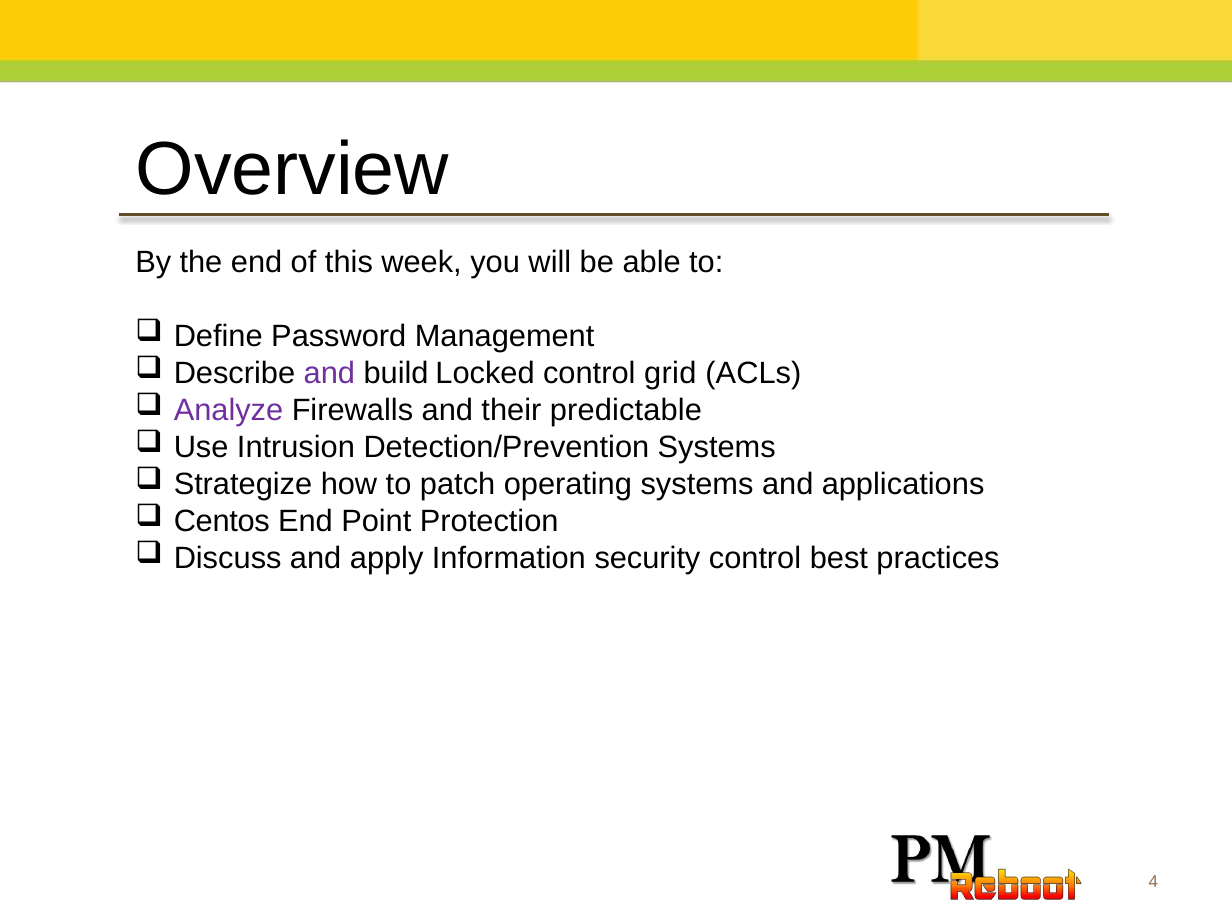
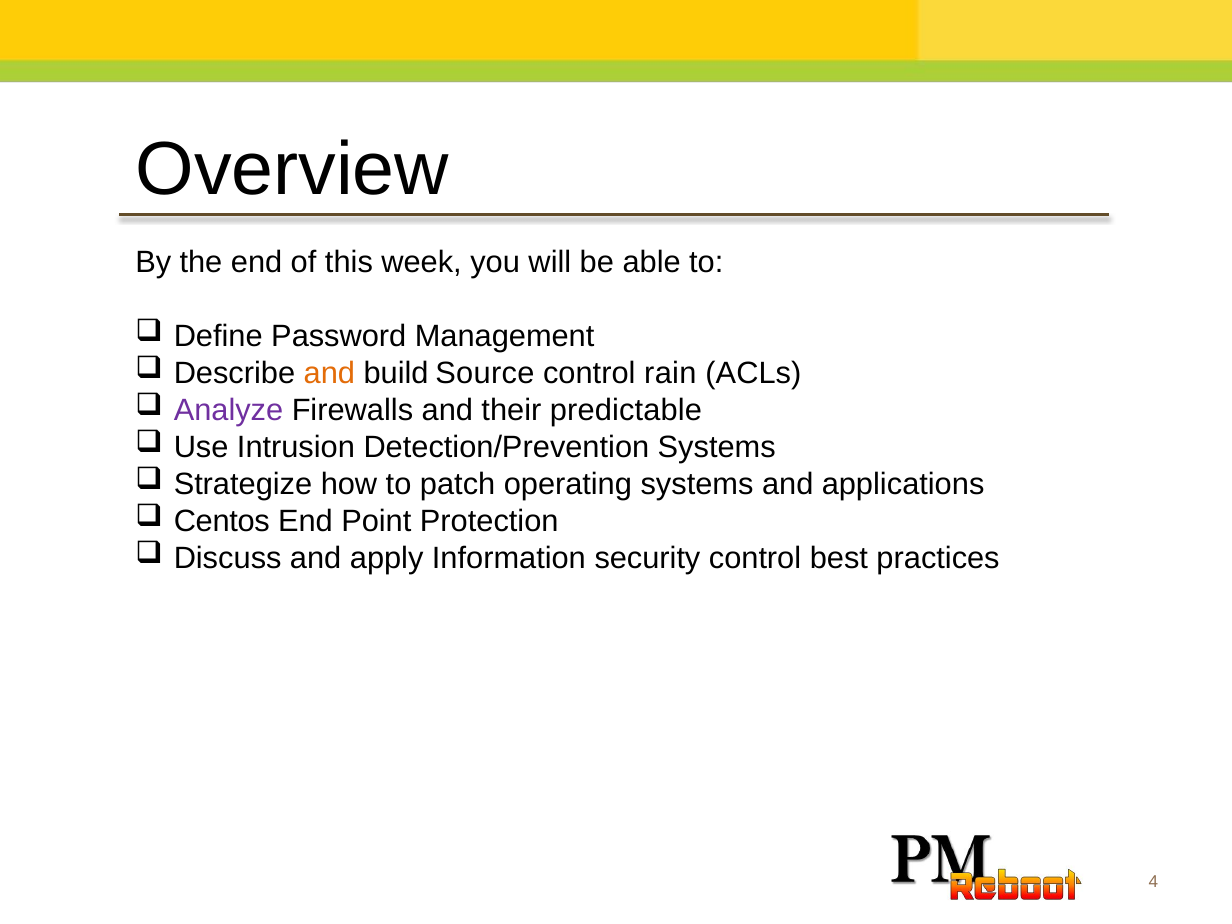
and at (329, 374) colour: purple -> orange
Locked: Locked -> Source
grid: grid -> rain
